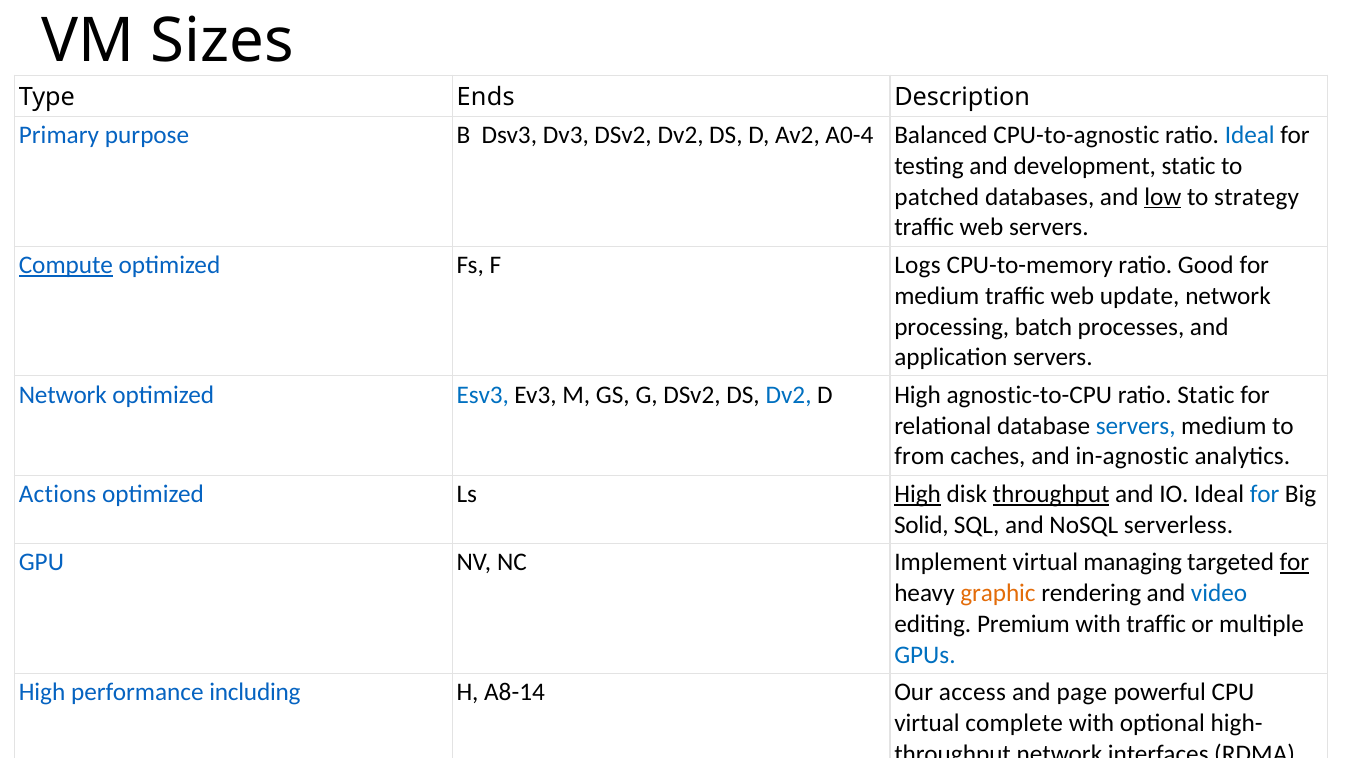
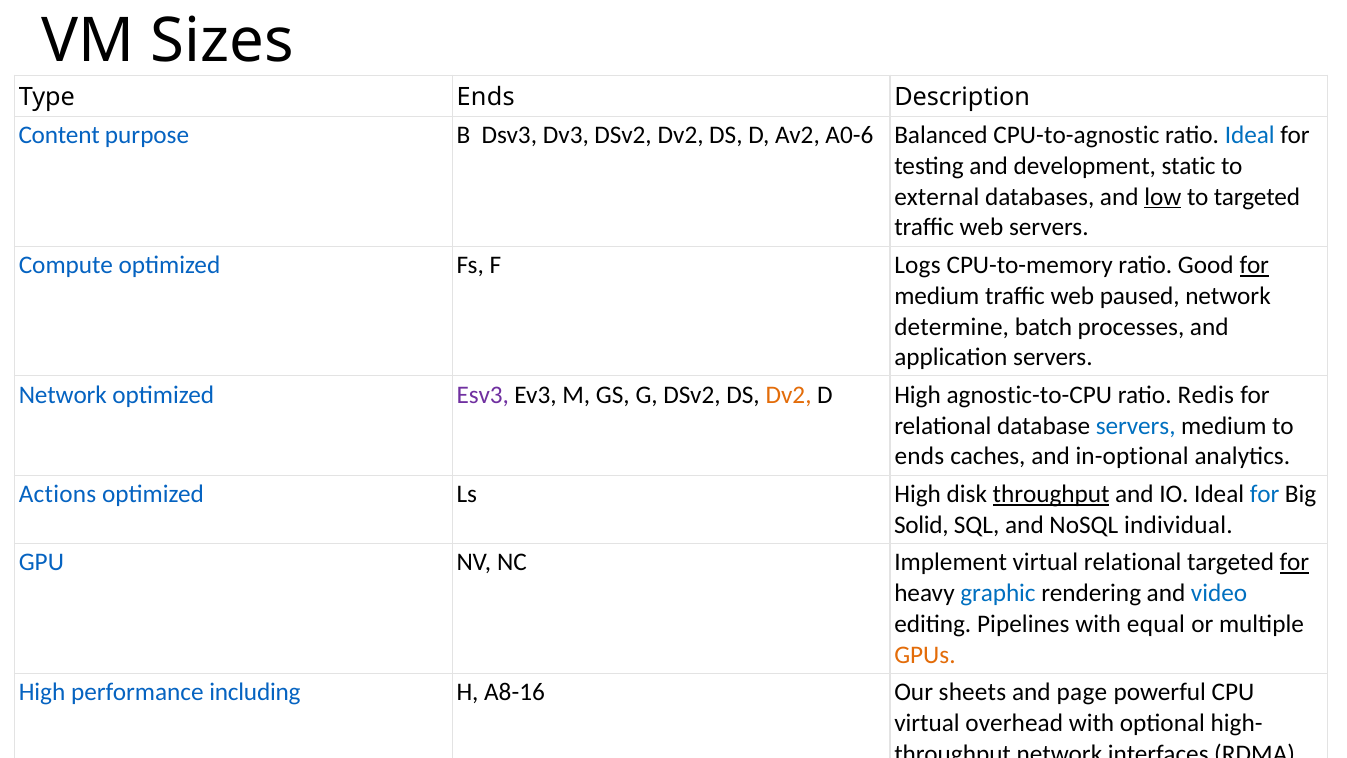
Primary: Primary -> Content
A0-4: A0-4 -> A0-6
patched: patched -> external
to strategy: strategy -> targeted
Compute underline: present -> none
for at (1254, 265) underline: none -> present
update: update -> paused
processing: processing -> determine
Esv3 colour: blue -> purple
Dv2 at (789, 395) colour: blue -> orange
ratio Static: Static -> Redis
from at (919, 456): from -> ends
in-agnostic: in-agnostic -> in-optional
High at (918, 494) underline: present -> none
serverless: serverless -> individual
virtual managing: managing -> relational
graphic colour: orange -> blue
Premium: Premium -> Pipelines
with traffic: traffic -> equal
GPUs colour: blue -> orange
A8-14: A8-14 -> A8-16
access: access -> sheets
complete: complete -> overhead
